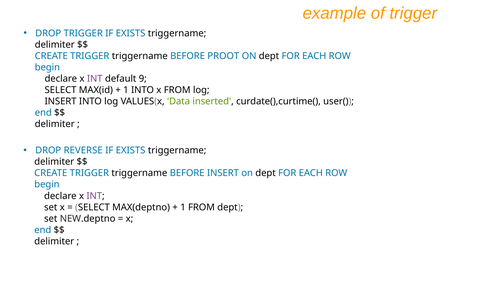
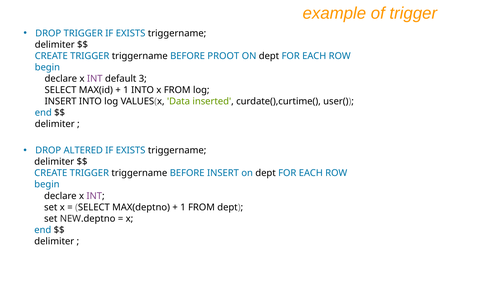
9: 9 -> 3
REVERSE: REVERSE -> ALTERED
